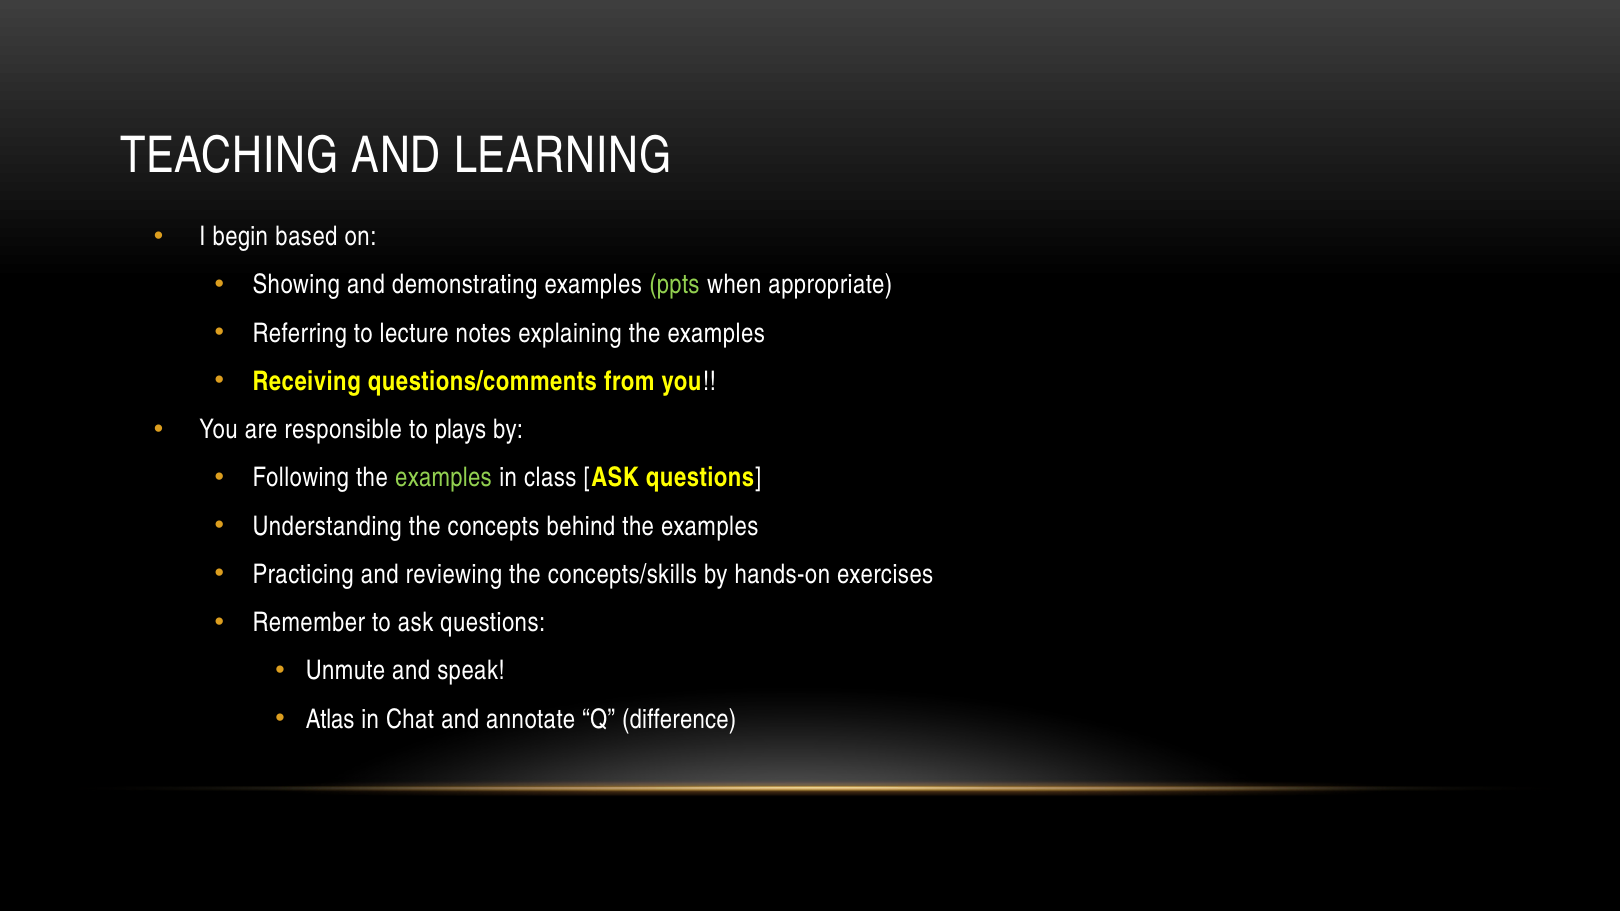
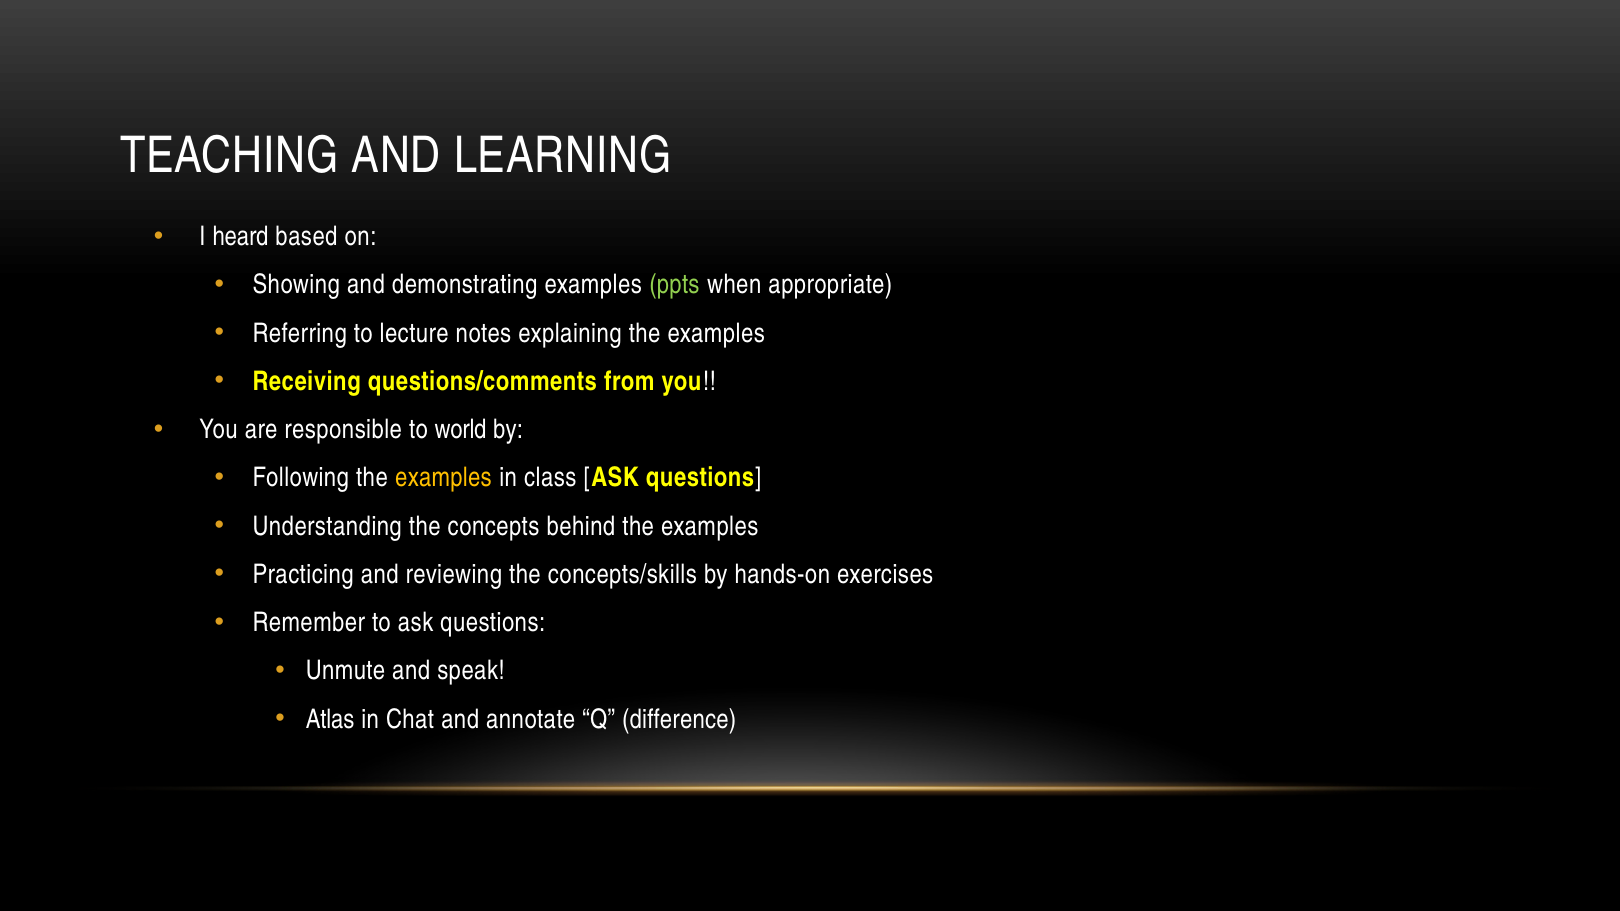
begin: begin -> heard
plays: plays -> world
examples at (443, 478) colour: light green -> yellow
